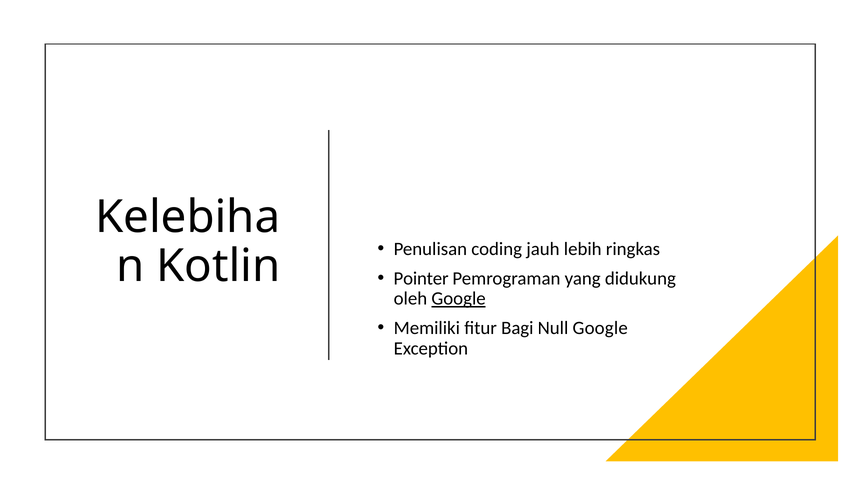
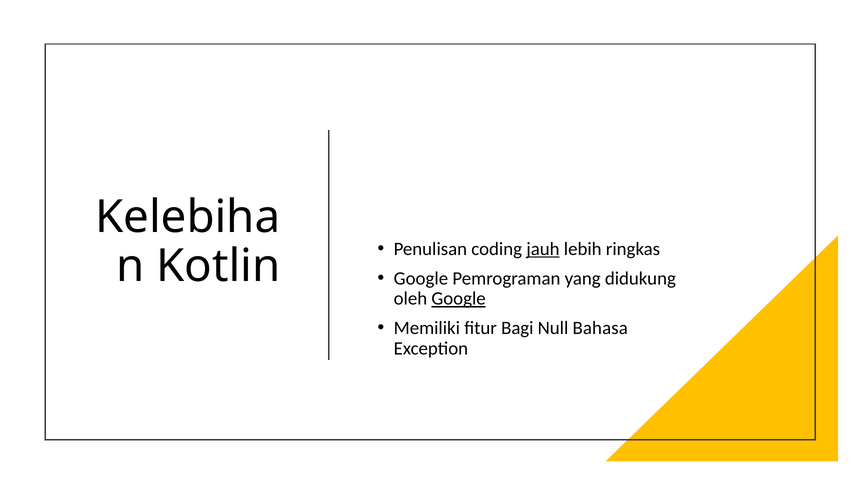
jauh underline: none -> present
Pointer at (421, 279): Pointer -> Google
Null Google: Google -> Bahasa
